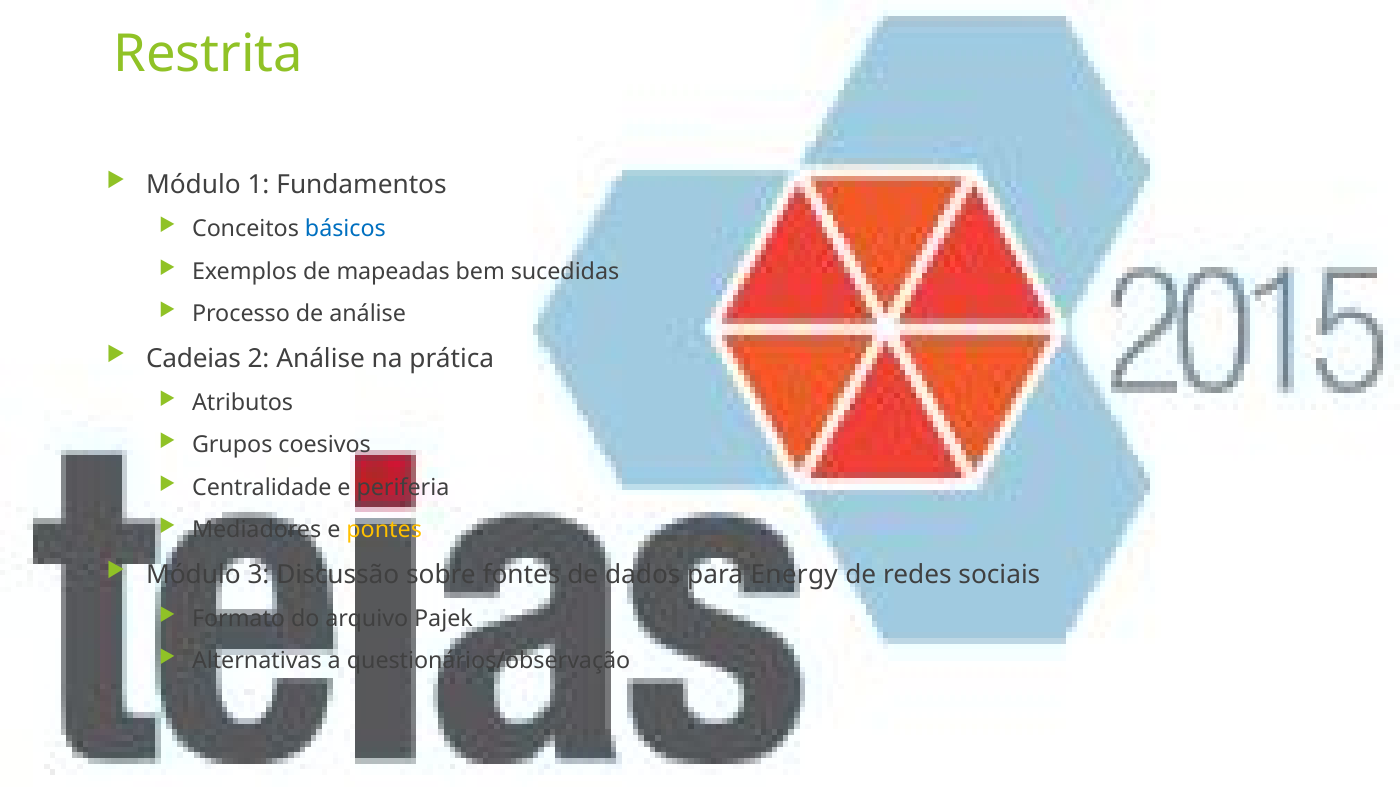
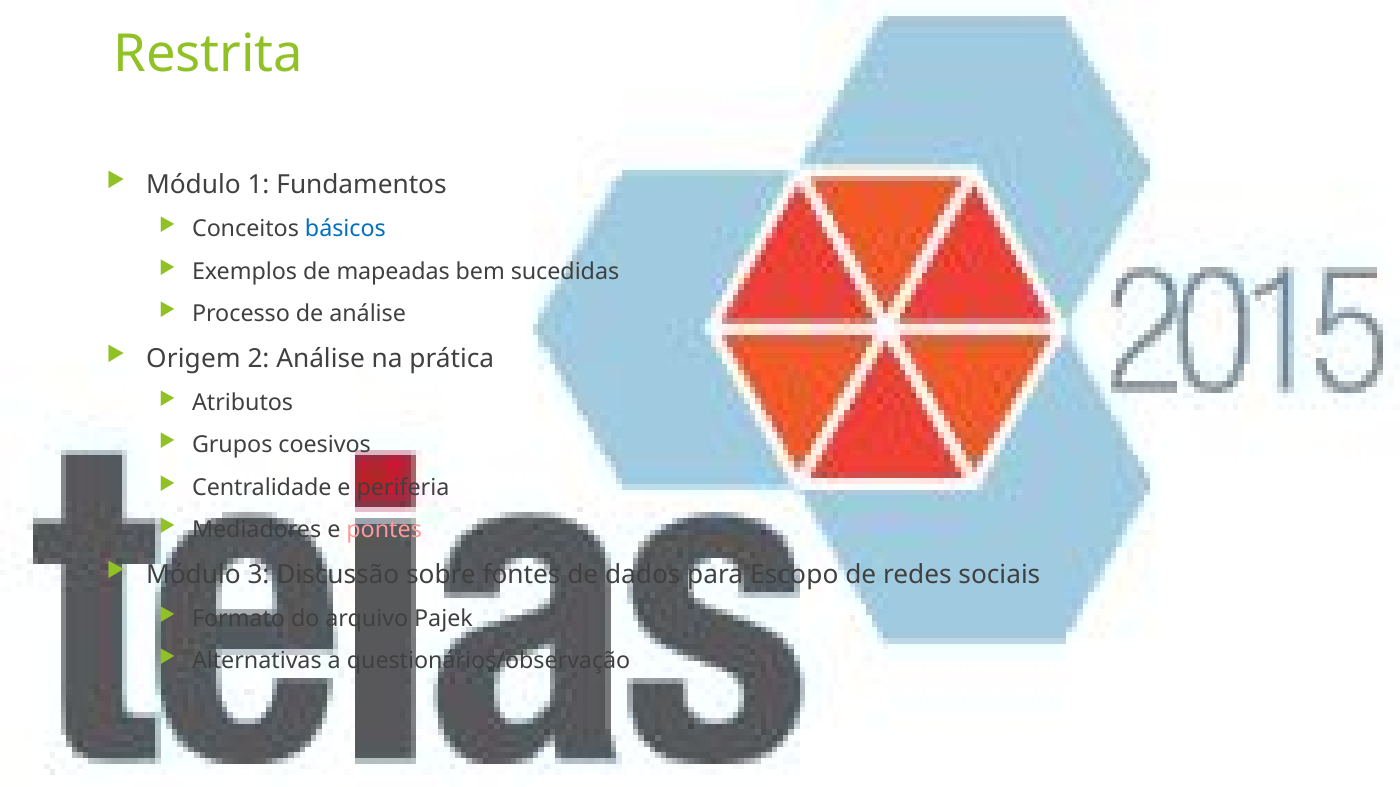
Cadeias: Cadeias -> Origem
pontes colour: yellow -> pink
Energy: Energy -> Escopo
